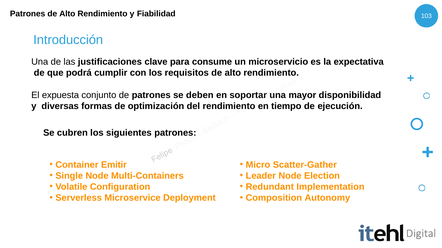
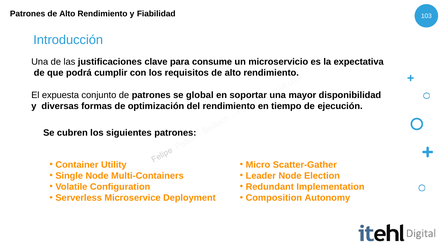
deben: deben -> global
Emitir: Emitir -> Utility
